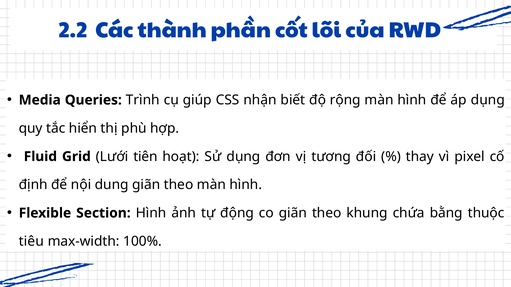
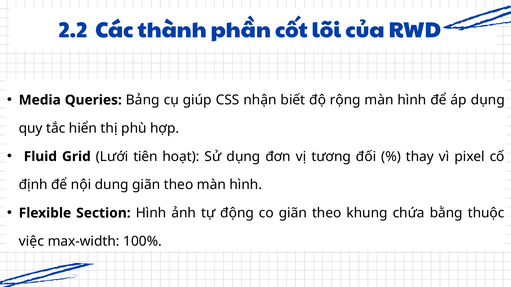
Trình: Trình -> Bảng
tiêu: tiêu -> việc
